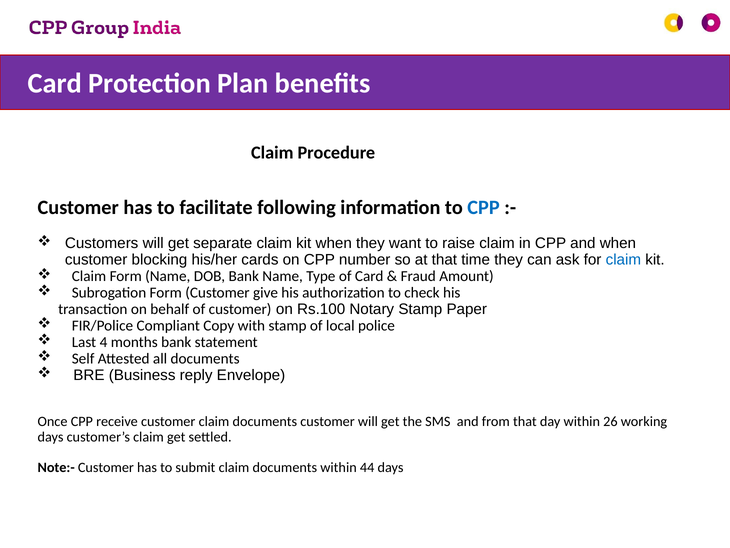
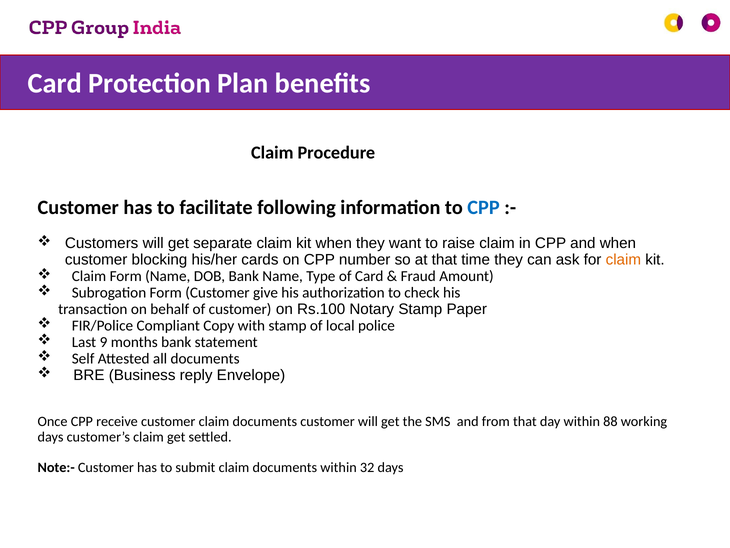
claim at (623, 260) colour: blue -> orange
4: 4 -> 9
26: 26 -> 88
44: 44 -> 32
